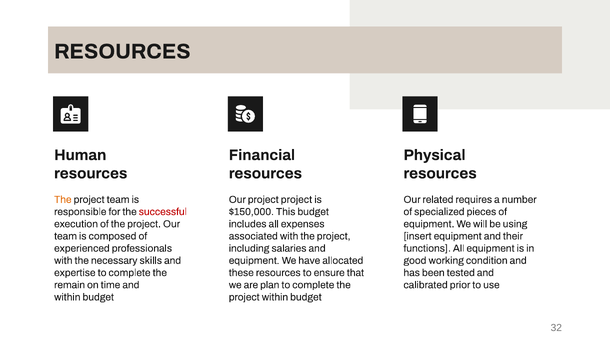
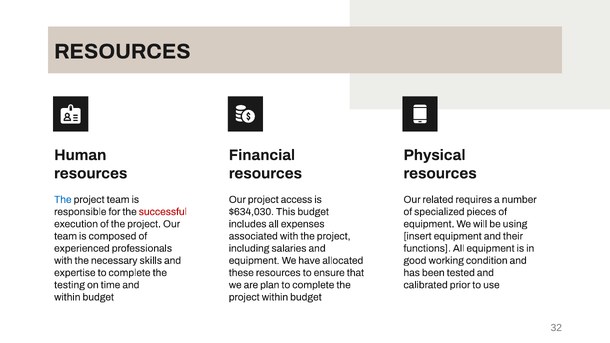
The at (63, 200) colour: orange -> blue
project project: project -> access
$150,000: $150,000 -> $634,030
remain: remain -> testing
